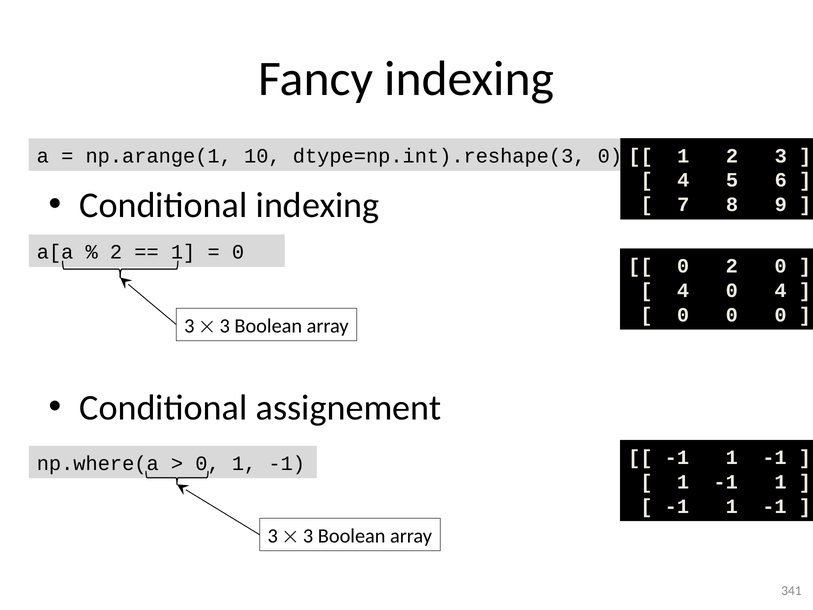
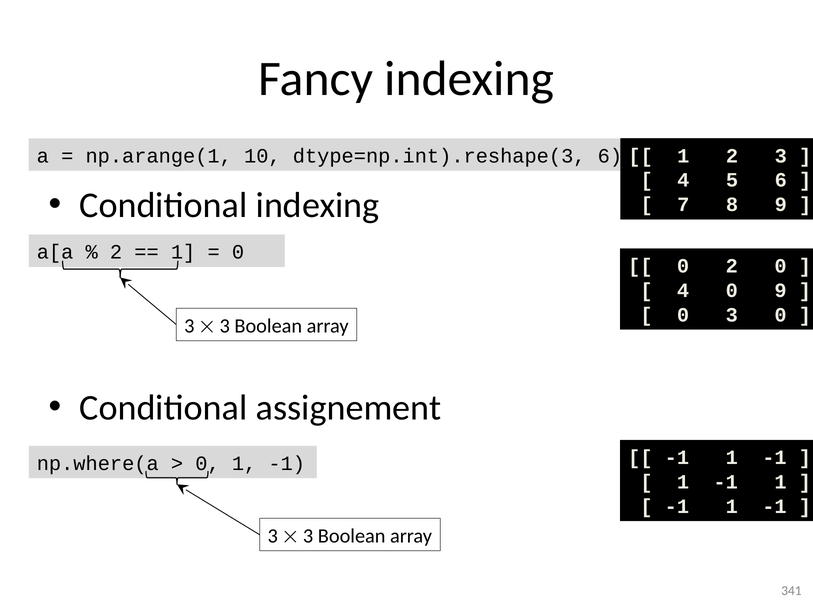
dtype=np.int).reshape(3 0: 0 -> 6
0 4: 4 -> 9
0 at (732, 315): 0 -> 3
